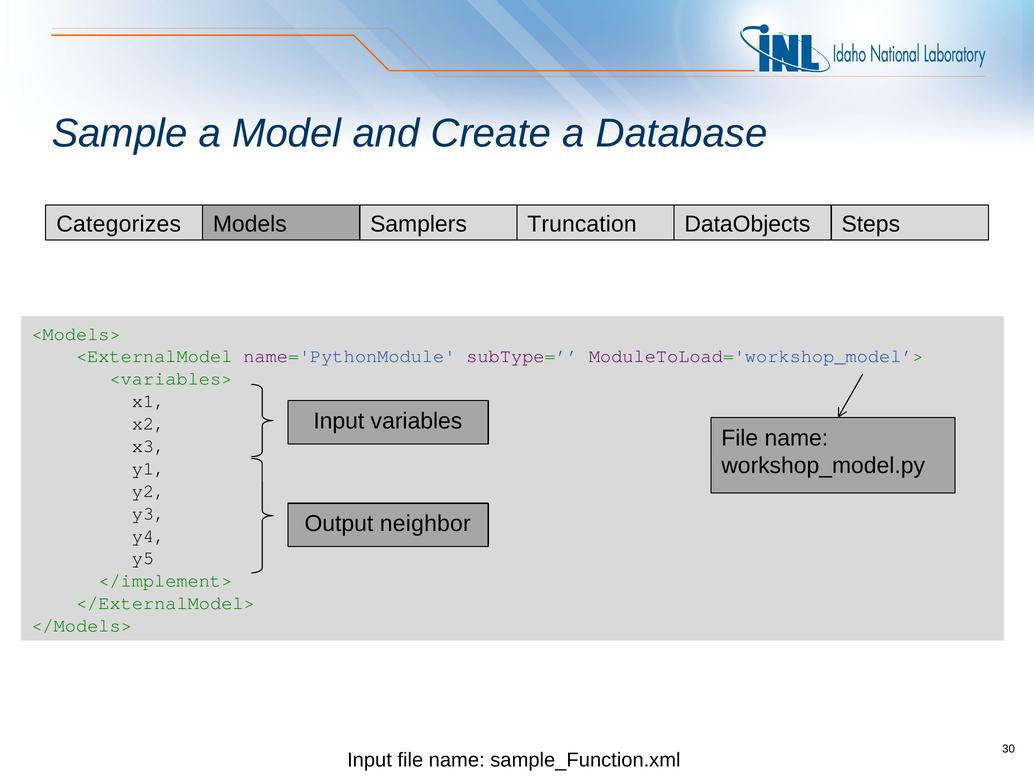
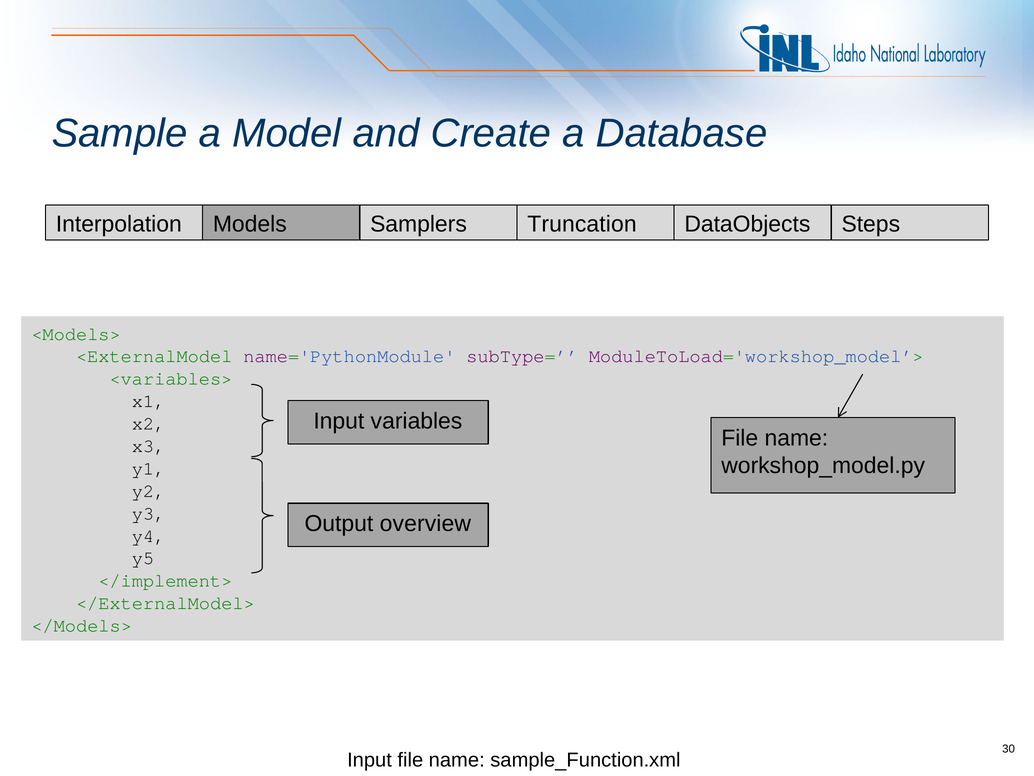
Categorizes: Categorizes -> Interpolation
neighbor: neighbor -> overview
